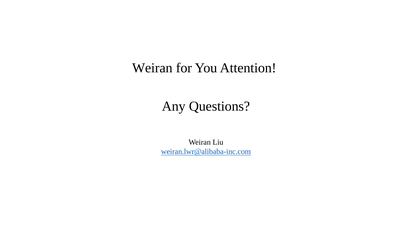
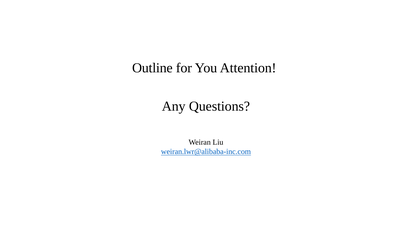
Weiran at (152, 68): Weiran -> Outline
